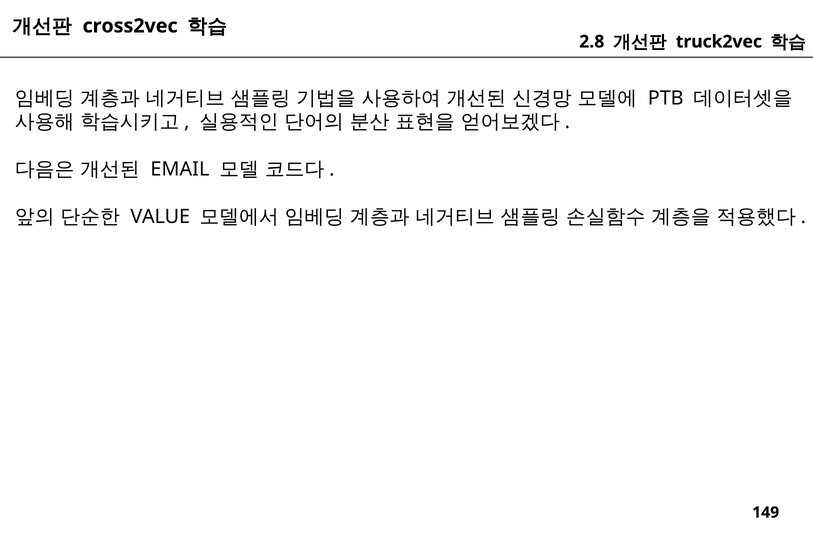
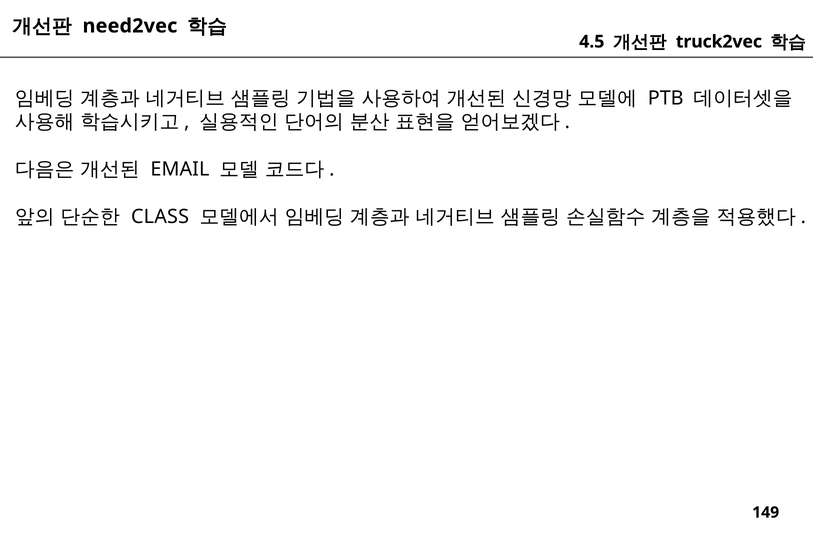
cross2vec: cross2vec -> need2vec
2.8: 2.8 -> 4.5
VALUE: VALUE -> CLASS
